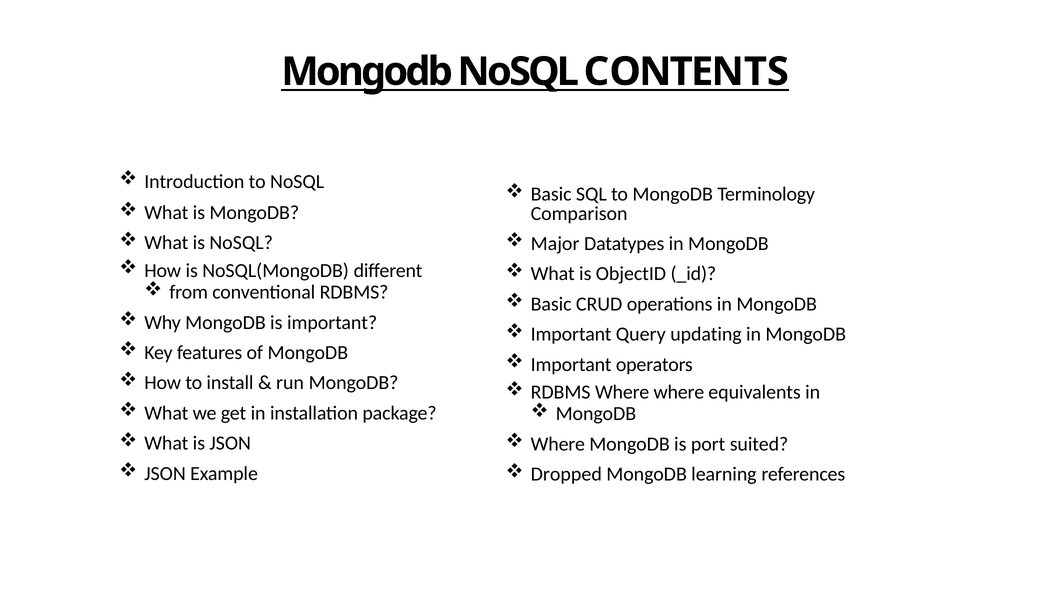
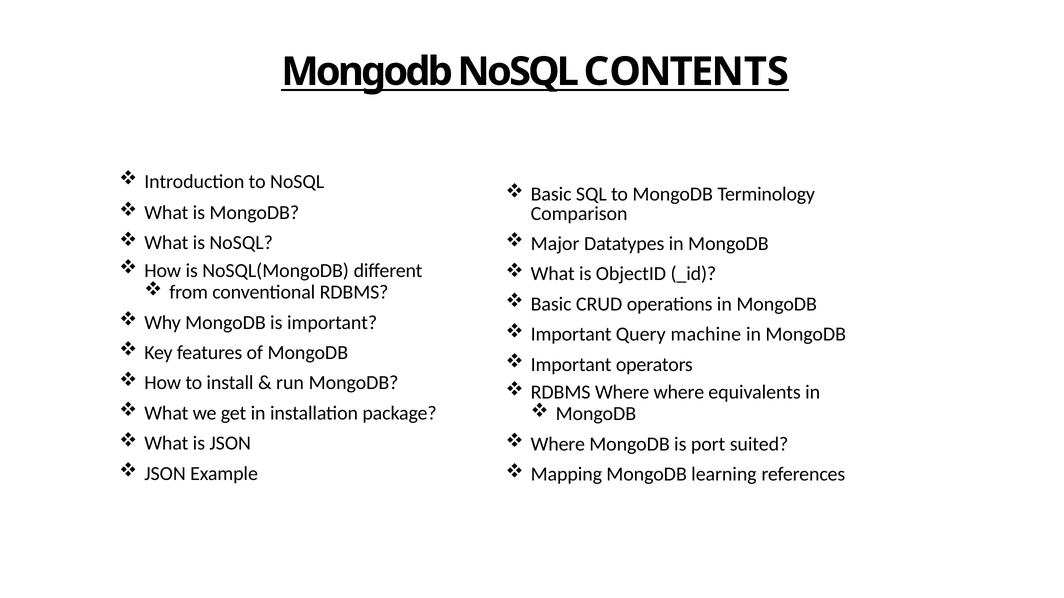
updating: updating -> machine
Dropped: Dropped -> Mapping
